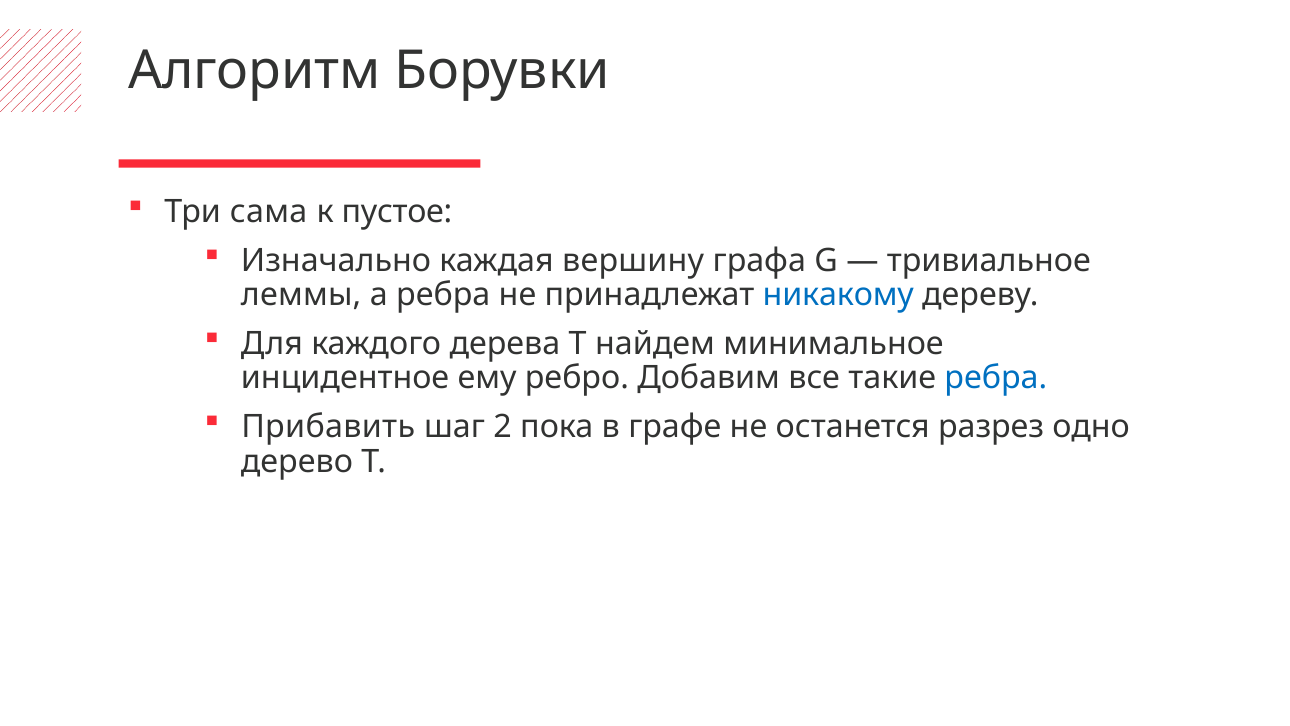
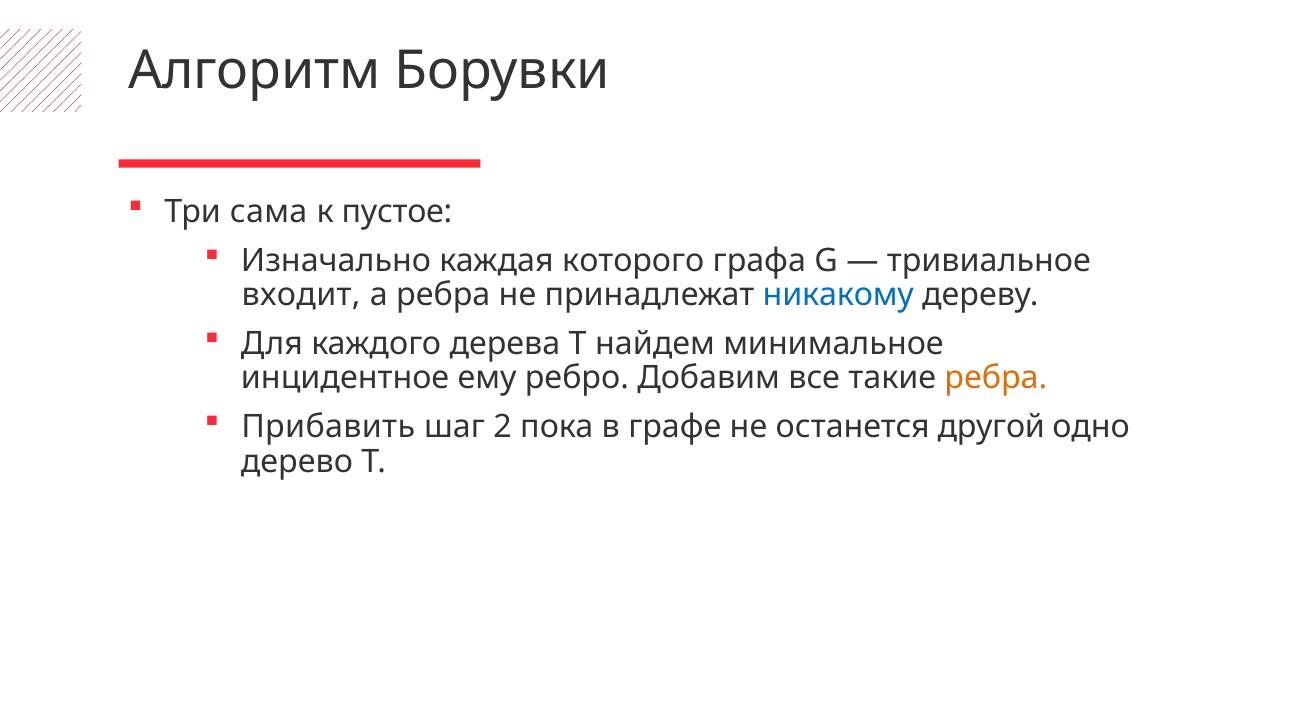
вершину: вершину -> которого
леммы: леммы -> входит
ребра at (996, 378) colour: blue -> orange
разрез: разрез -> другой
